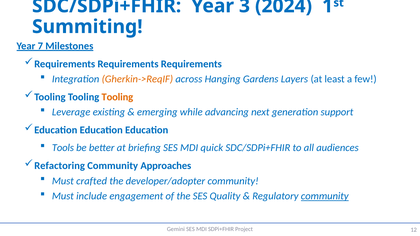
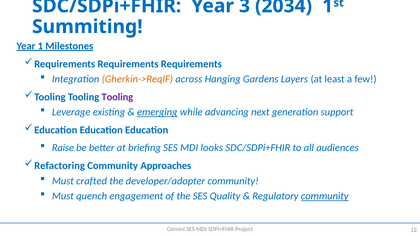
2024: 2024 -> 2034
Year 7: 7 -> 1
Tooling at (117, 97) colour: orange -> purple
emerging underline: none -> present
Tools: Tools -> Raise
quick: quick -> looks
include: include -> quench
